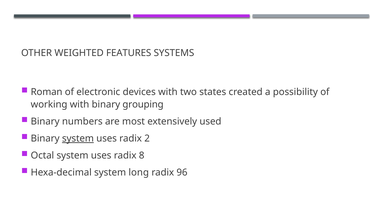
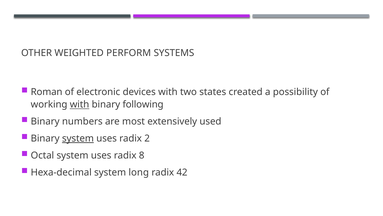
FEATURES: FEATURES -> PERFORM
with at (80, 104) underline: none -> present
grouping: grouping -> following
96: 96 -> 42
